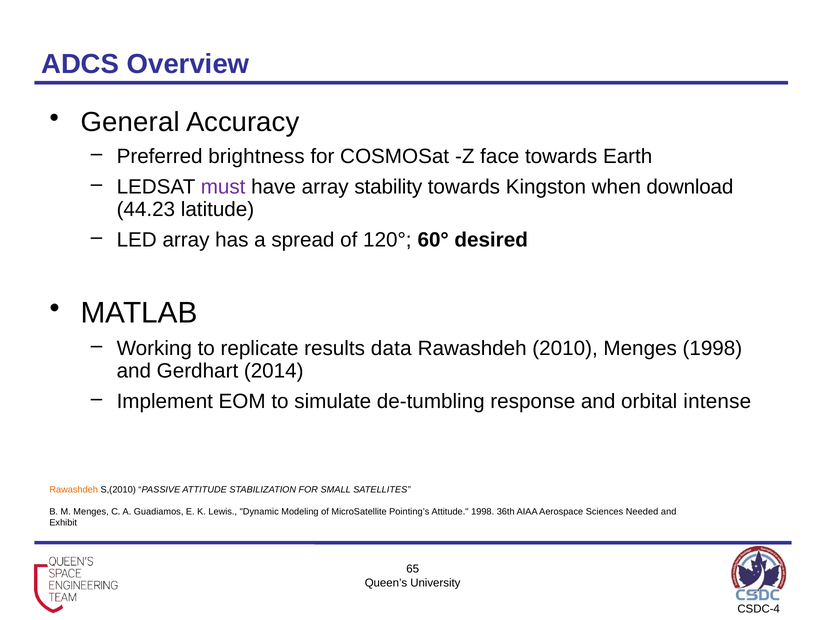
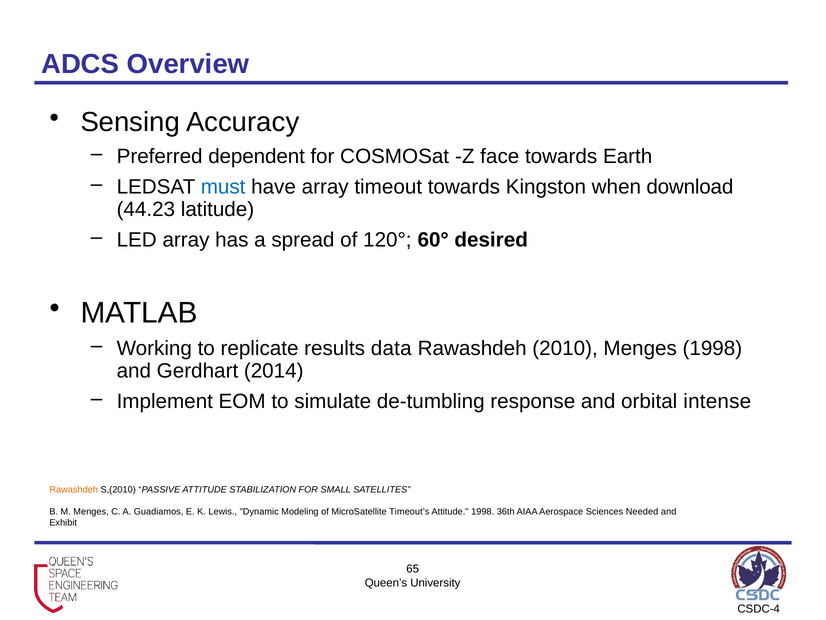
General: General -> Sensing
brightness: brightness -> dependent
must colour: purple -> blue
stability: stability -> timeout
Pointing’s: Pointing’s -> Timeout’s
